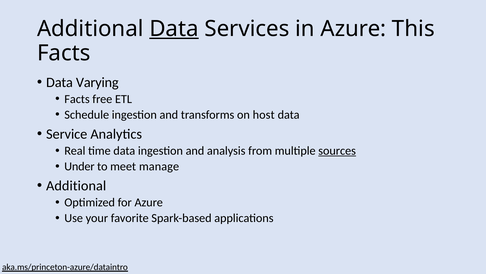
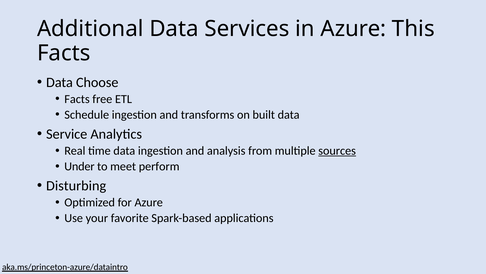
Data at (174, 29) underline: present -> none
Varying: Varying -> Choose
host: host -> built
manage: manage -> perform
Additional at (76, 185): Additional -> Disturbing
